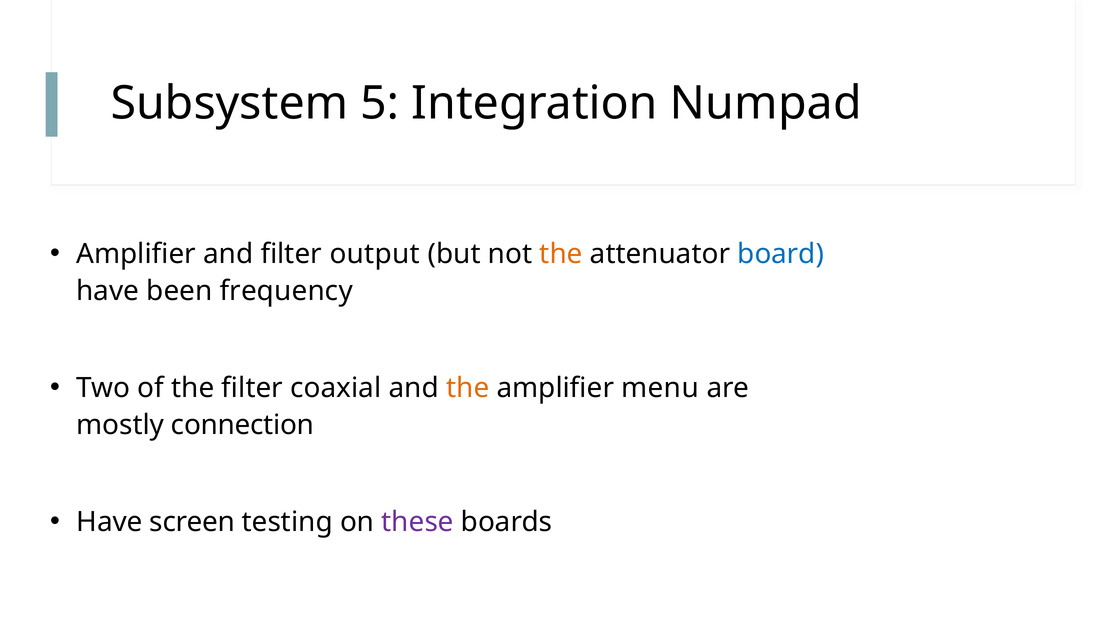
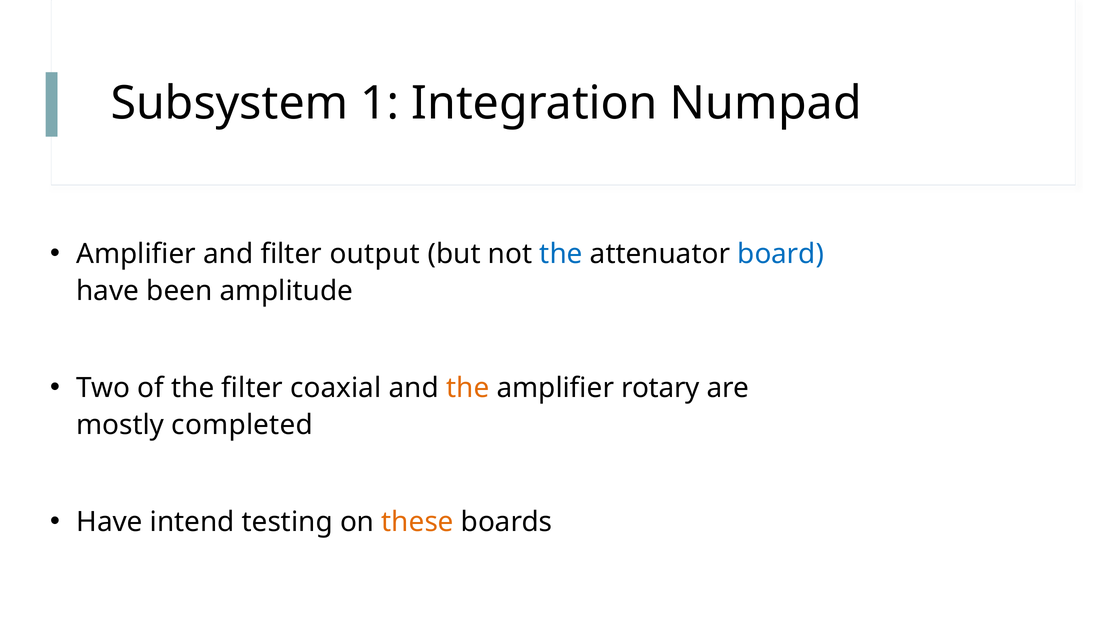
5: 5 -> 1
the at (561, 254) colour: orange -> blue
frequency: frequency -> amplitude
menu: menu -> rotary
connection: connection -> completed
screen: screen -> intend
these colour: purple -> orange
